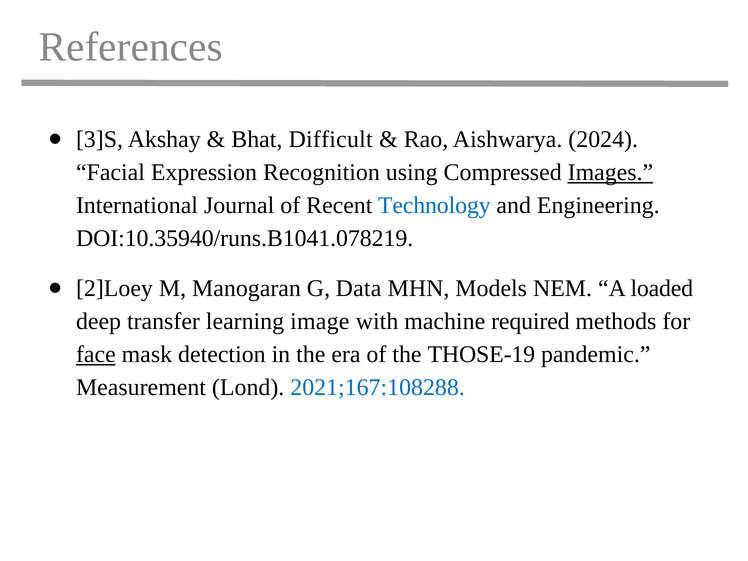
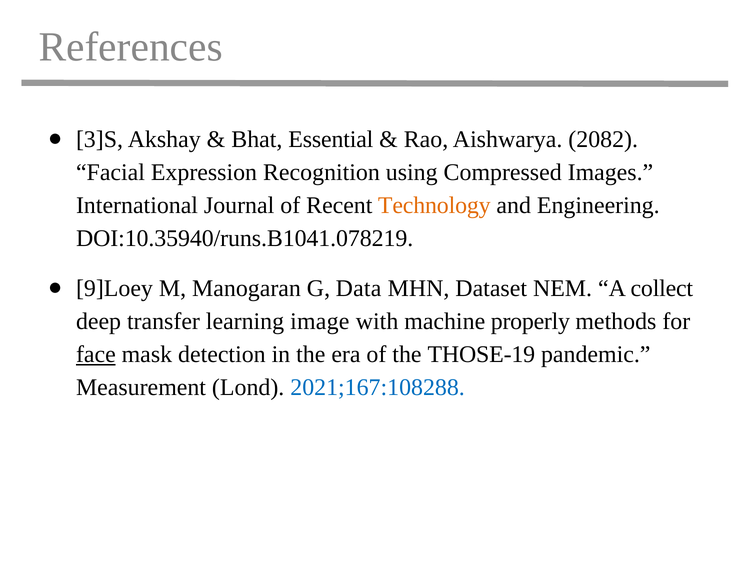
Difficult: Difficult -> Essential
2024: 2024 -> 2082
Images underline: present -> none
Technology colour: blue -> orange
2]Loey: 2]Loey -> 9]Loey
Models: Models -> Dataset
loaded: loaded -> collect
required: required -> properly
